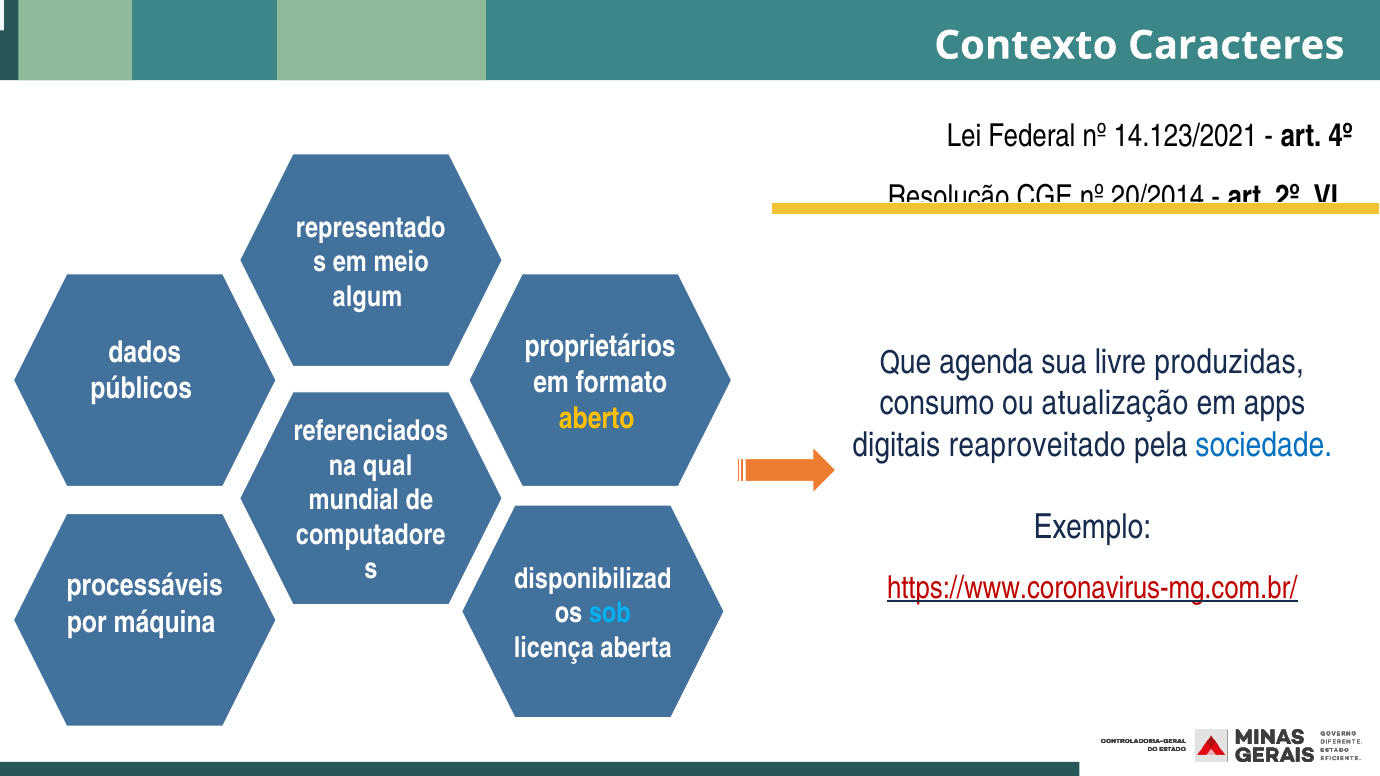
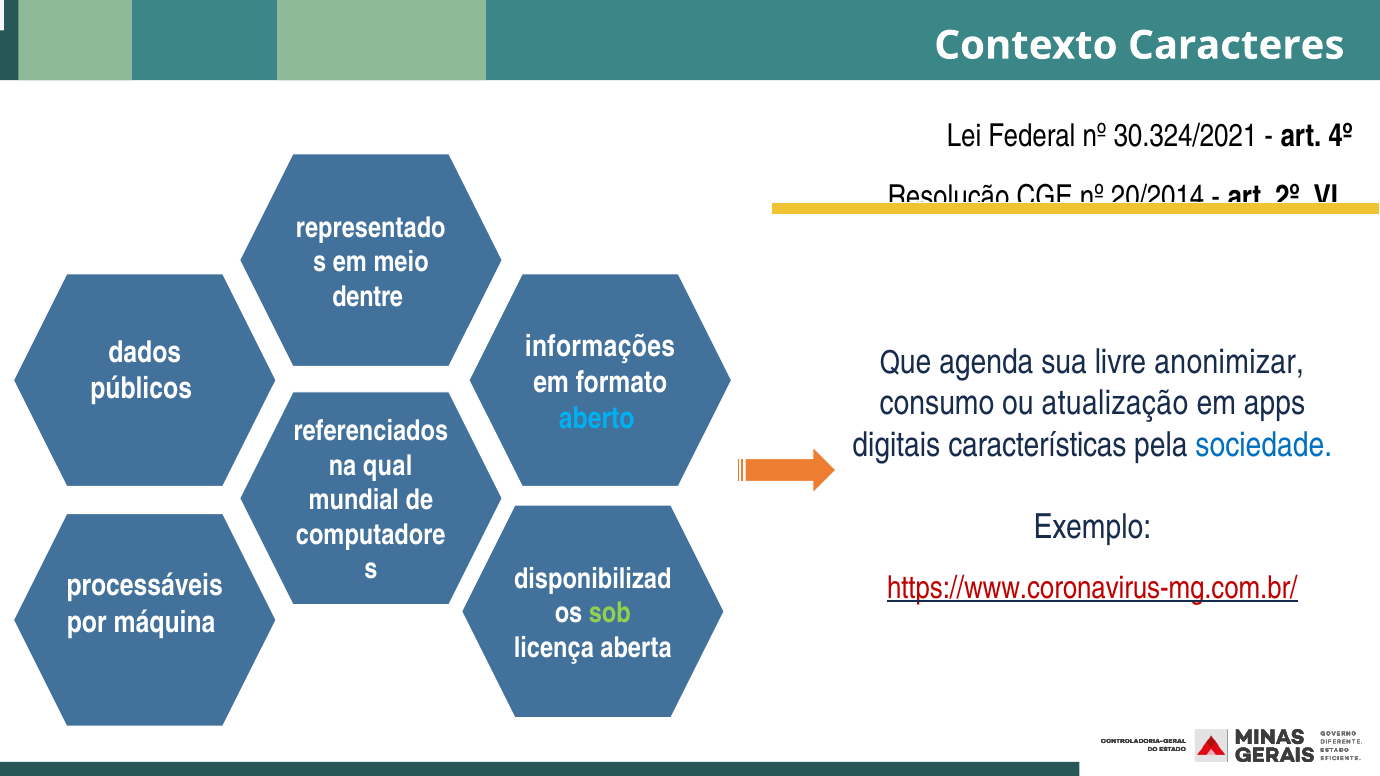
14.123/2021: 14.123/2021 -> 30.324/2021
algum: algum -> dentre
proprietários: proprietários -> informações
produzidas: produzidas -> anonimizar
aberto colour: yellow -> light blue
reaproveitado: reaproveitado -> características
sob colour: light blue -> light green
